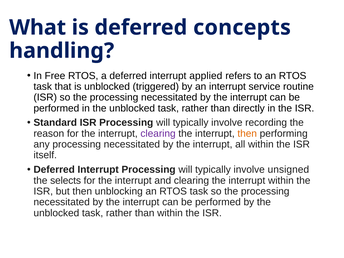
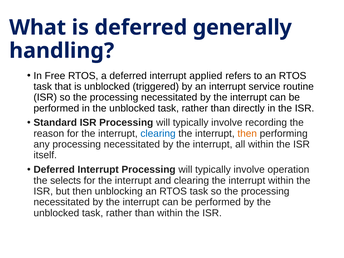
concepts: concepts -> generally
clearing at (158, 134) colour: purple -> blue
unsigned: unsigned -> operation
